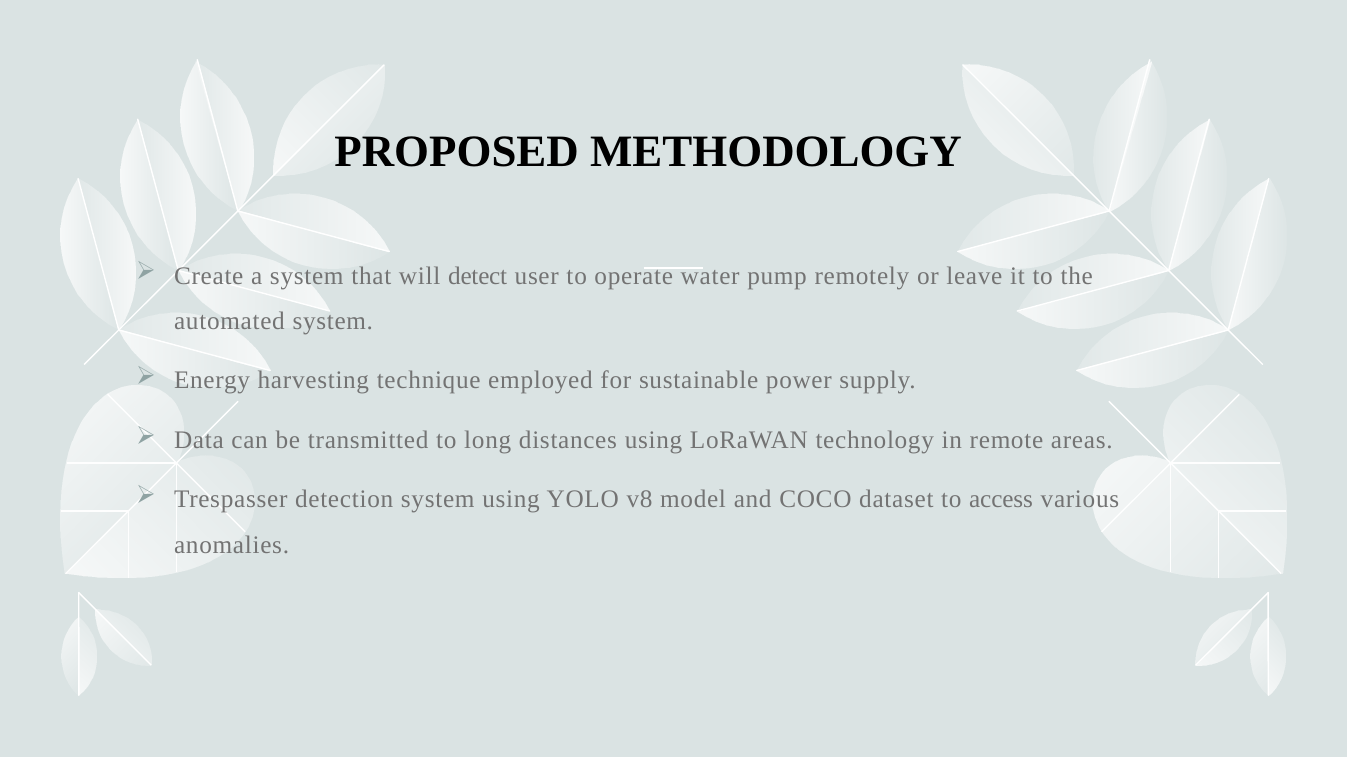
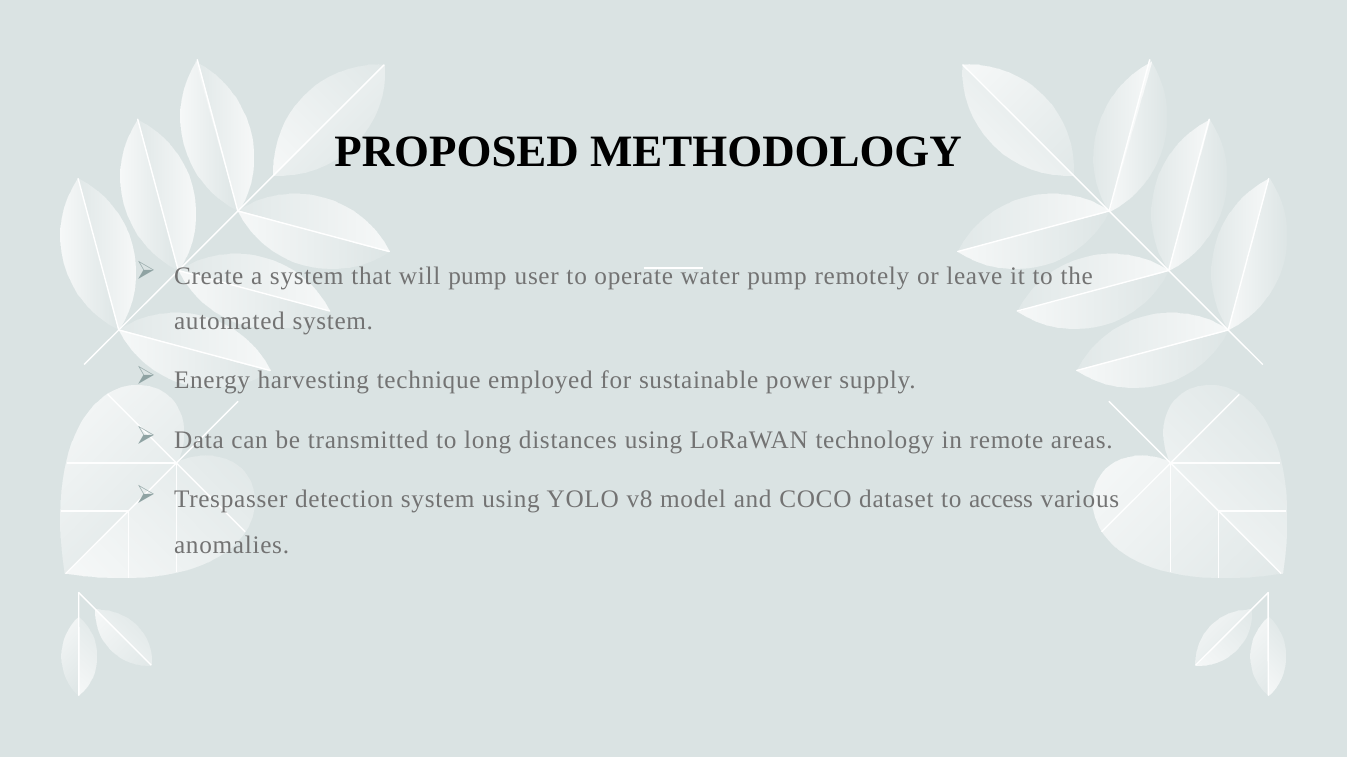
will detect: detect -> pump
